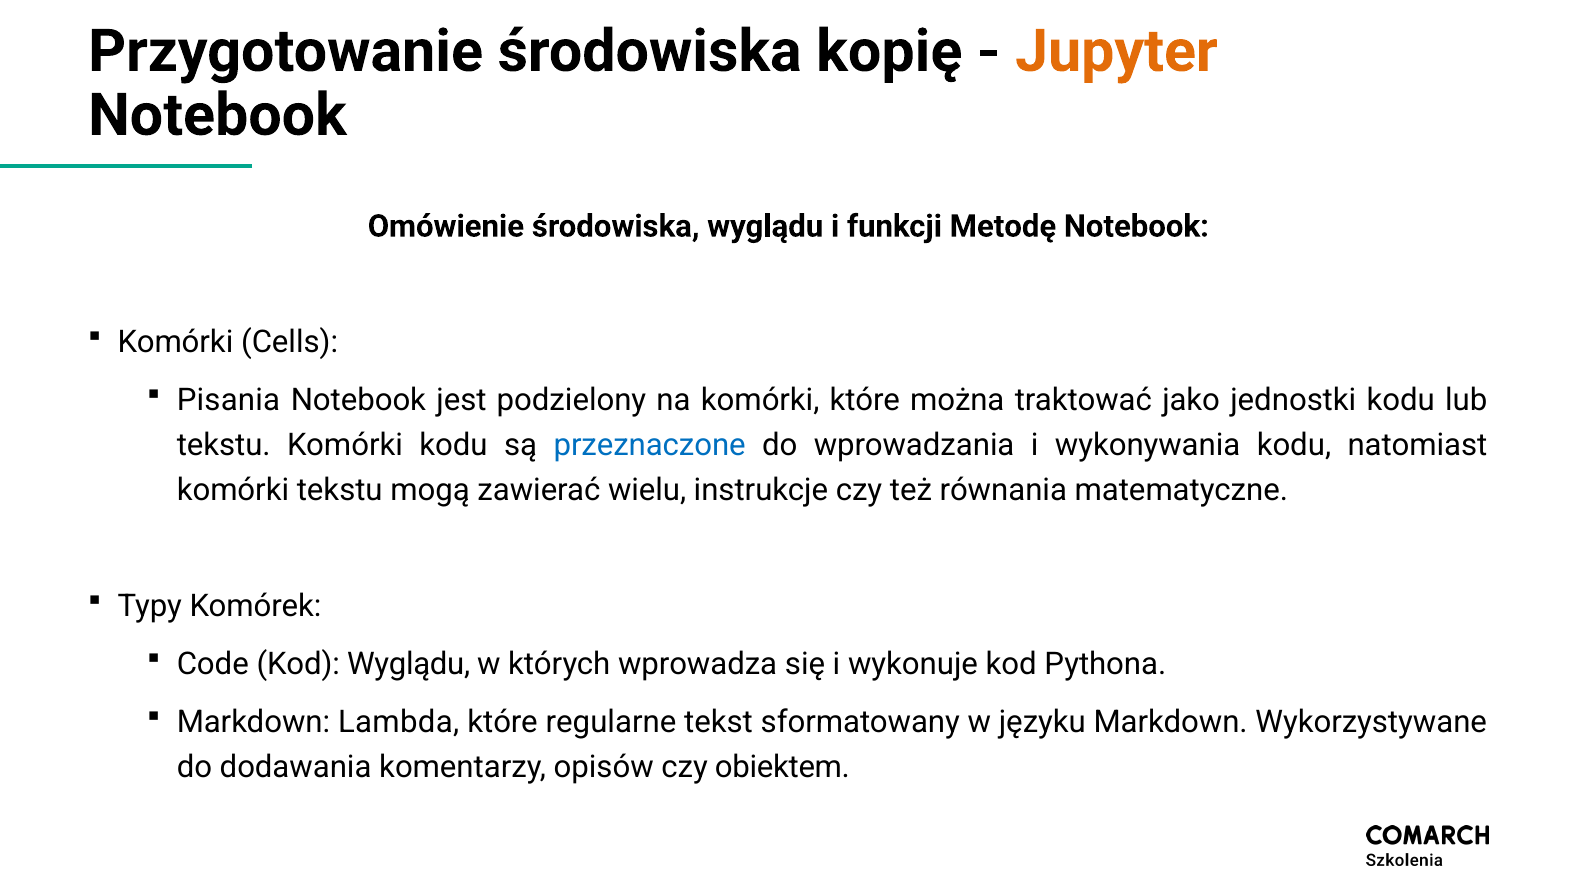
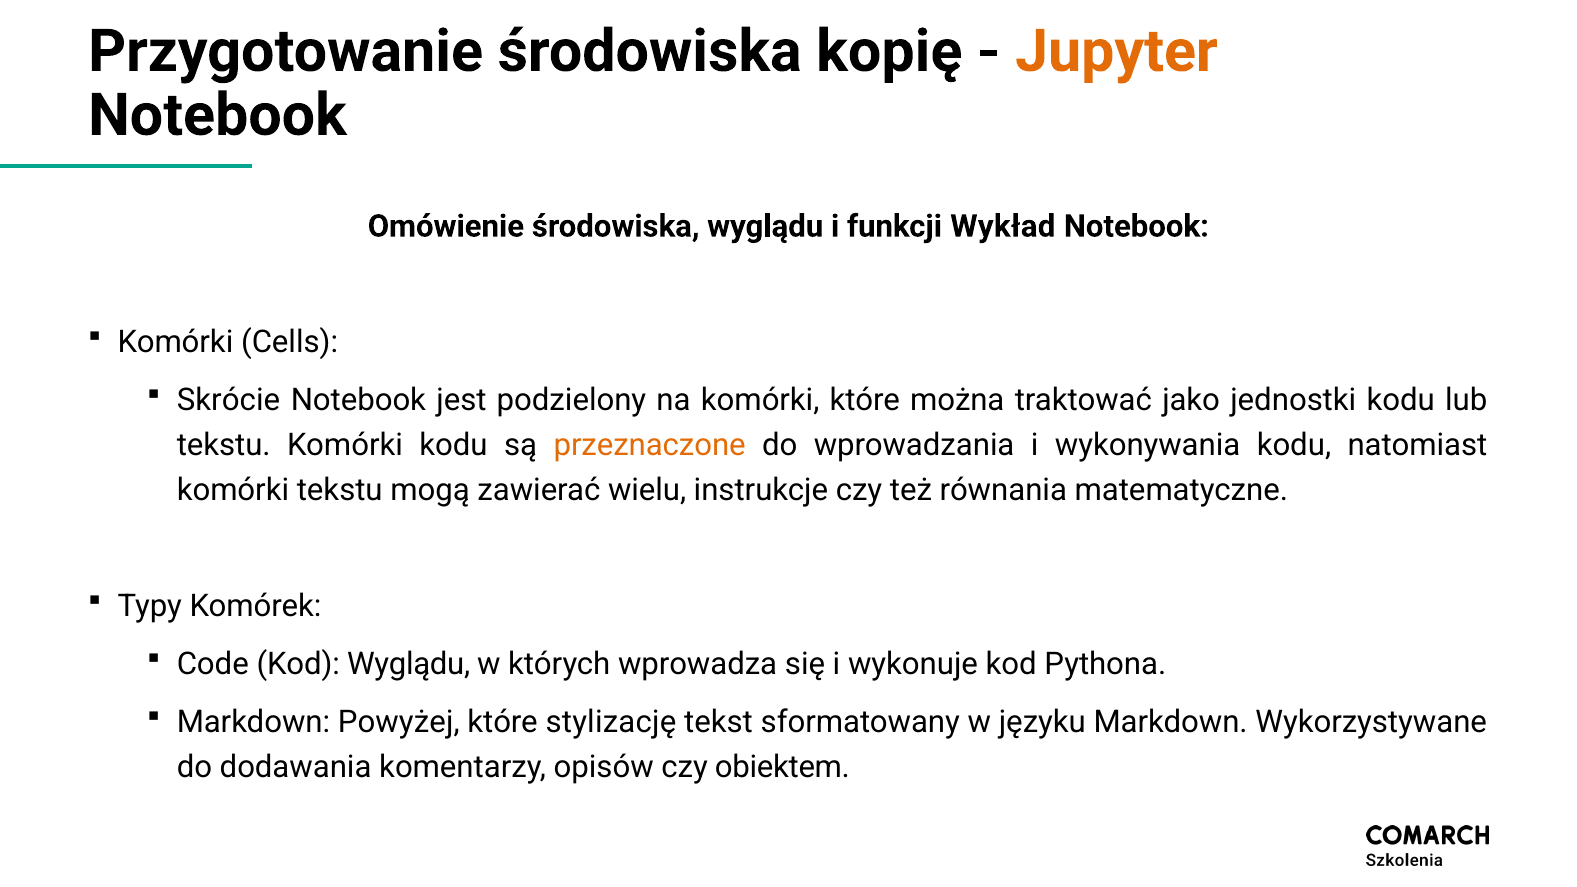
Metodę: Metodę -> Wykład
Pisania: Pisania -> Skrócie
przeznaczone colour: blue -> orange
Lambda: Lambda -> Powyżej
regularne: regularne -> stylizację
